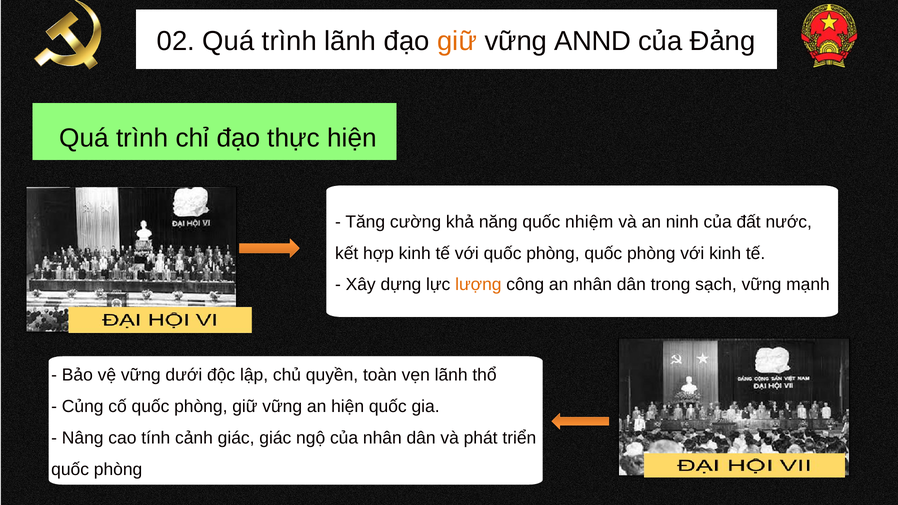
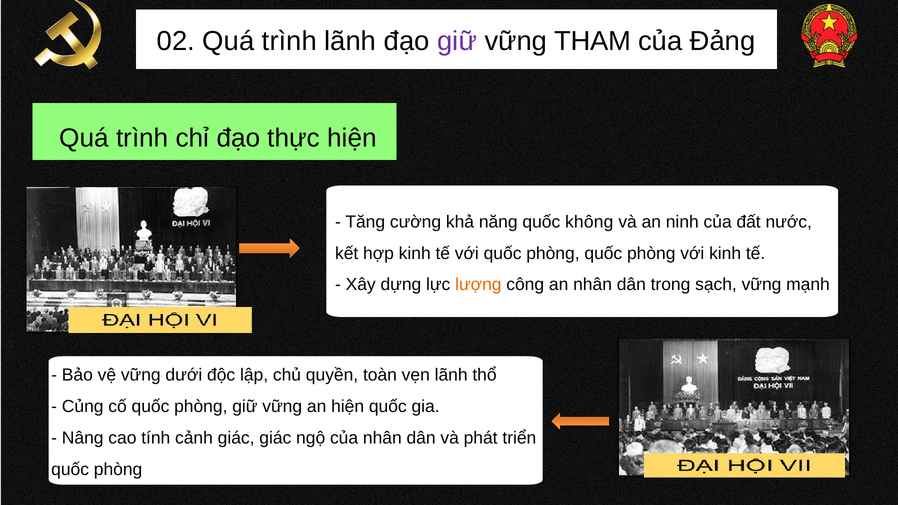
giữ at (457, 41) colour: orange -> purple
ANND: ANND -> THAM
nhiệm: nhiệm -> không
